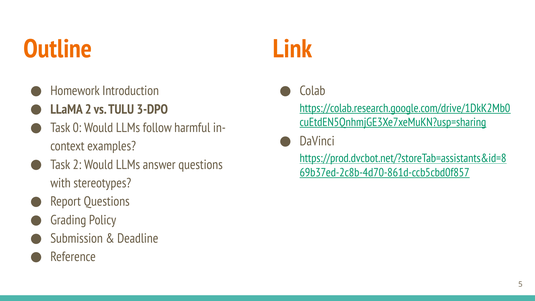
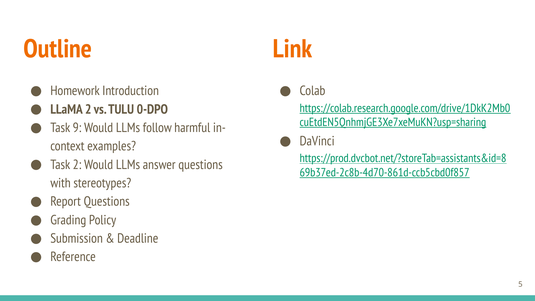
3-DPO: 3-DPO -> 0-DPO
0: 0 -> 9
